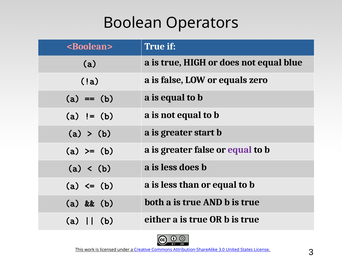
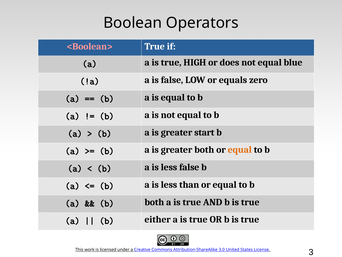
greater false: false -> both
equal at (240, 150) colour: purple -> orange
less does: does -> false
